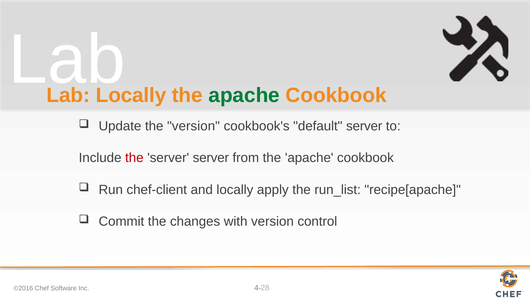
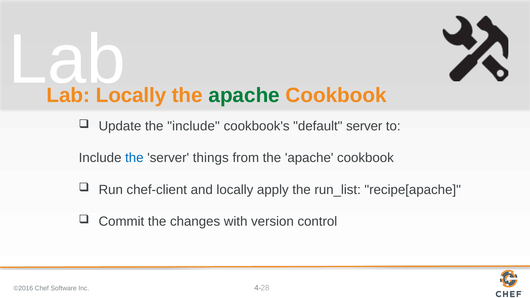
the version: version -> include
the at (134, 158) colour: red -> blue
server server: server -> things
